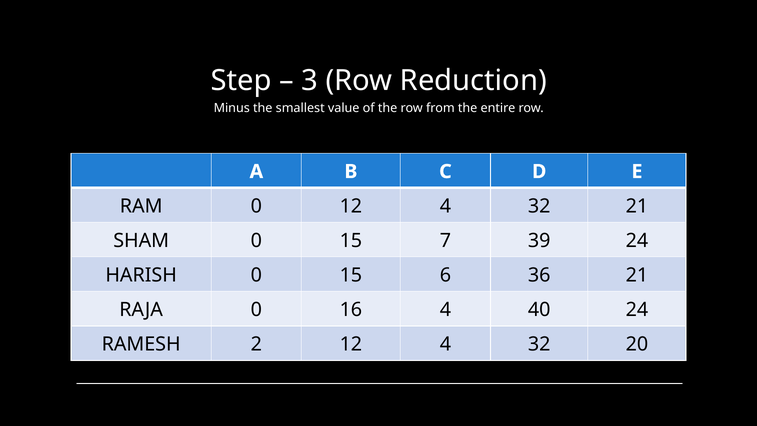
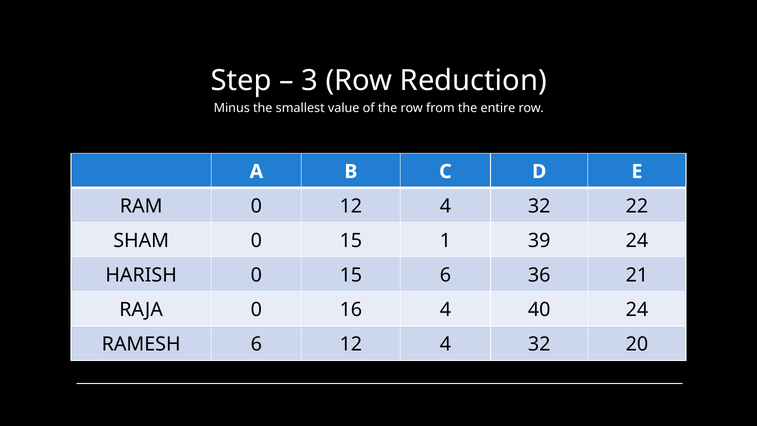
32 21: 21 -> 22
7: 7 -> 1
2 at (256, 344): 2 -> 6
